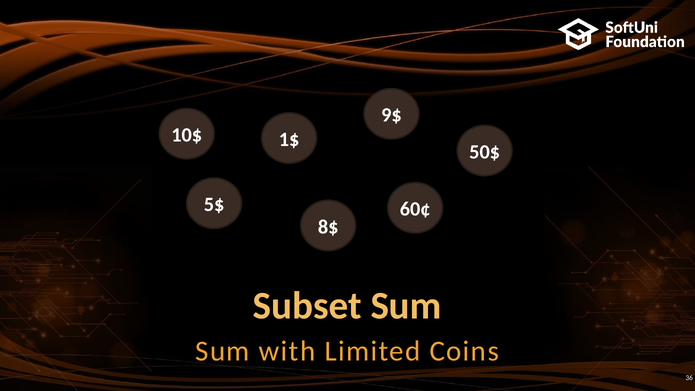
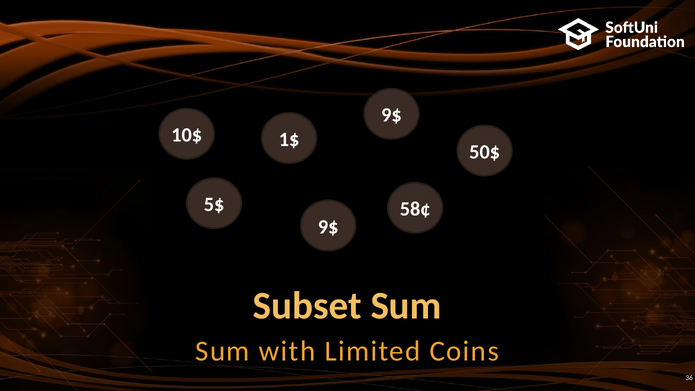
60¢: 60¢ -> 58¢
8$ at (328, 227): 8$ -> 9$
